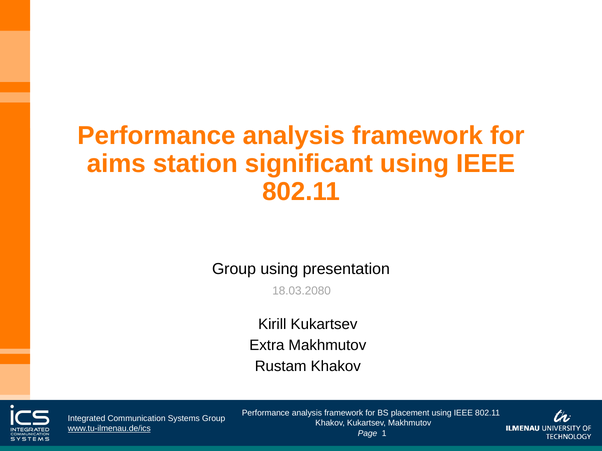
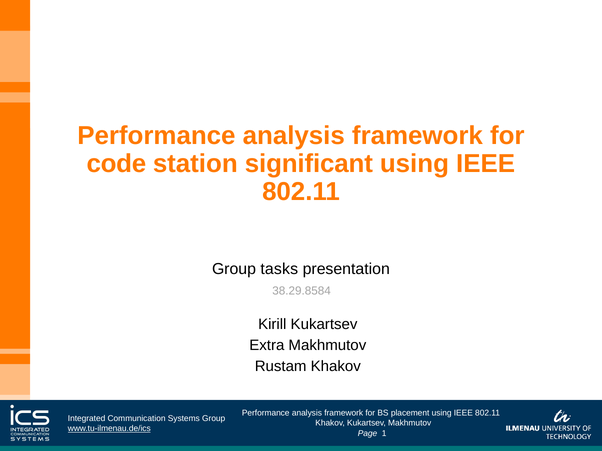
aims: aims -> code
Group using: using -> tasks
18.03.2080: 18.03.2080 -> 38.29.8584
